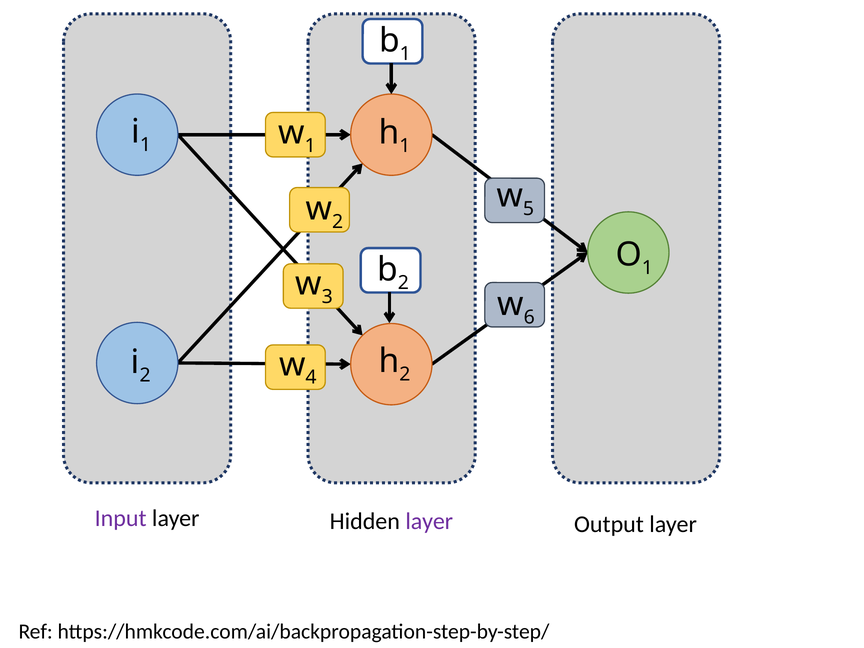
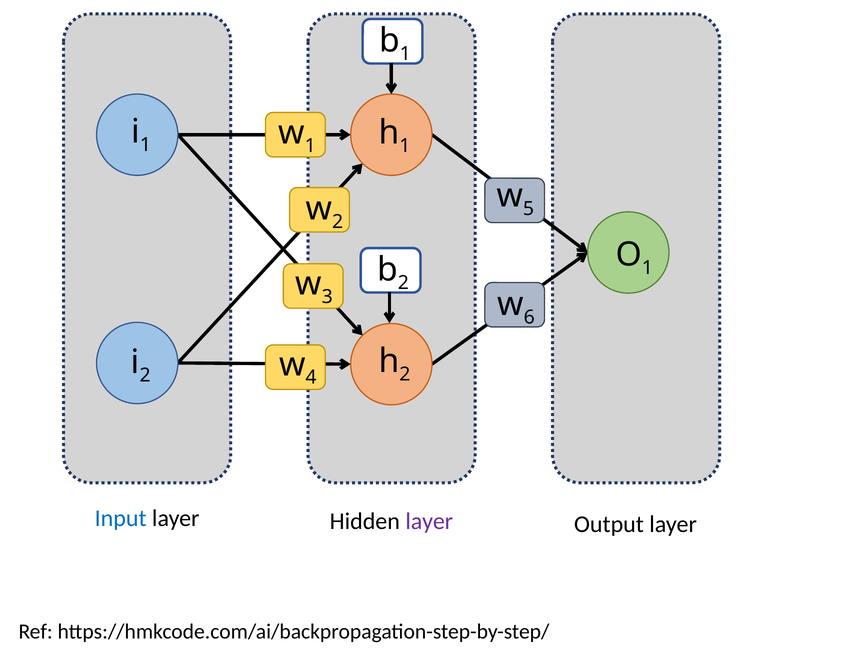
Input colour: purple -> blue
